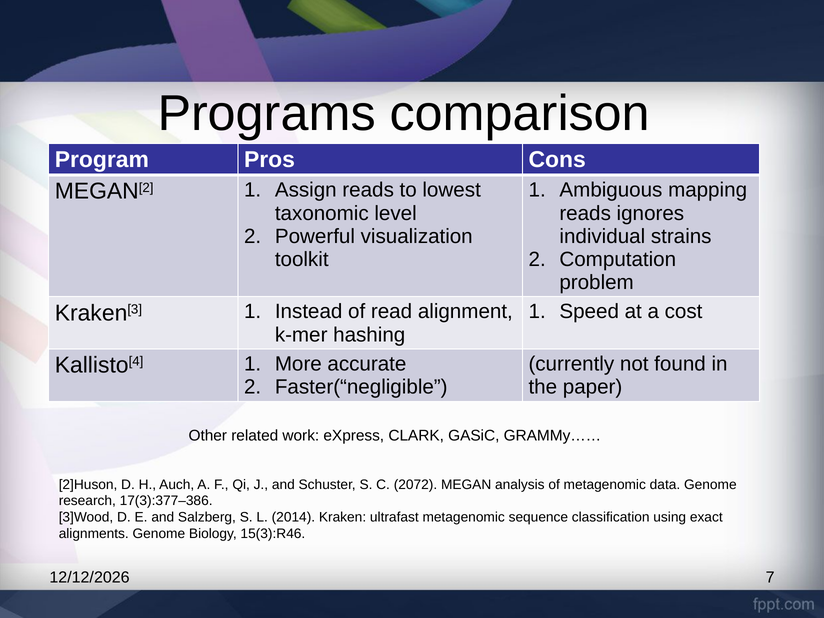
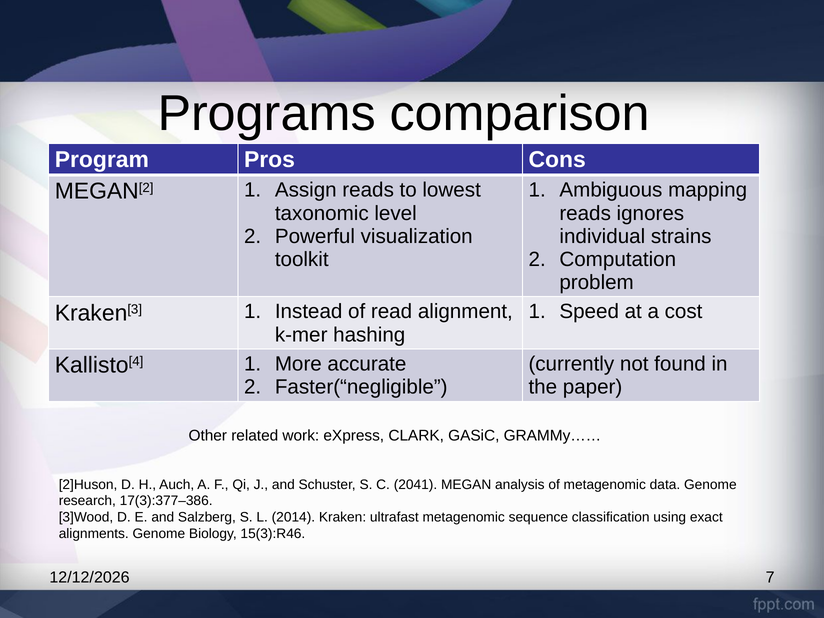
2072: 2072 -> 2041
